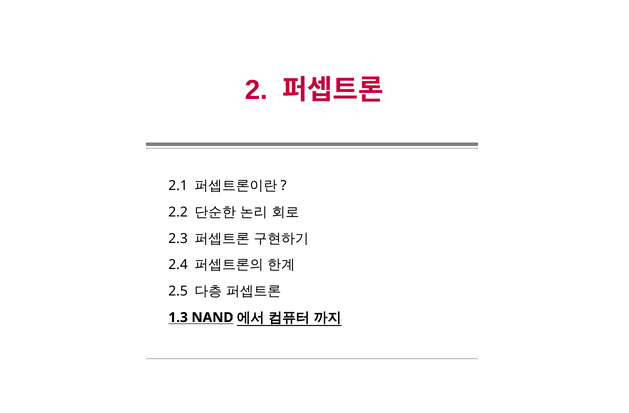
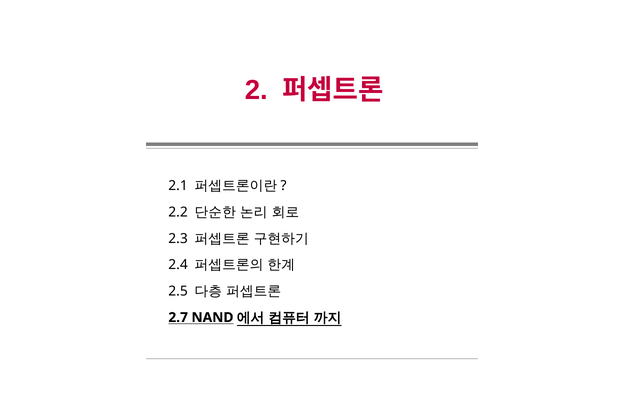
1.3: 1.3 -> 2.7
